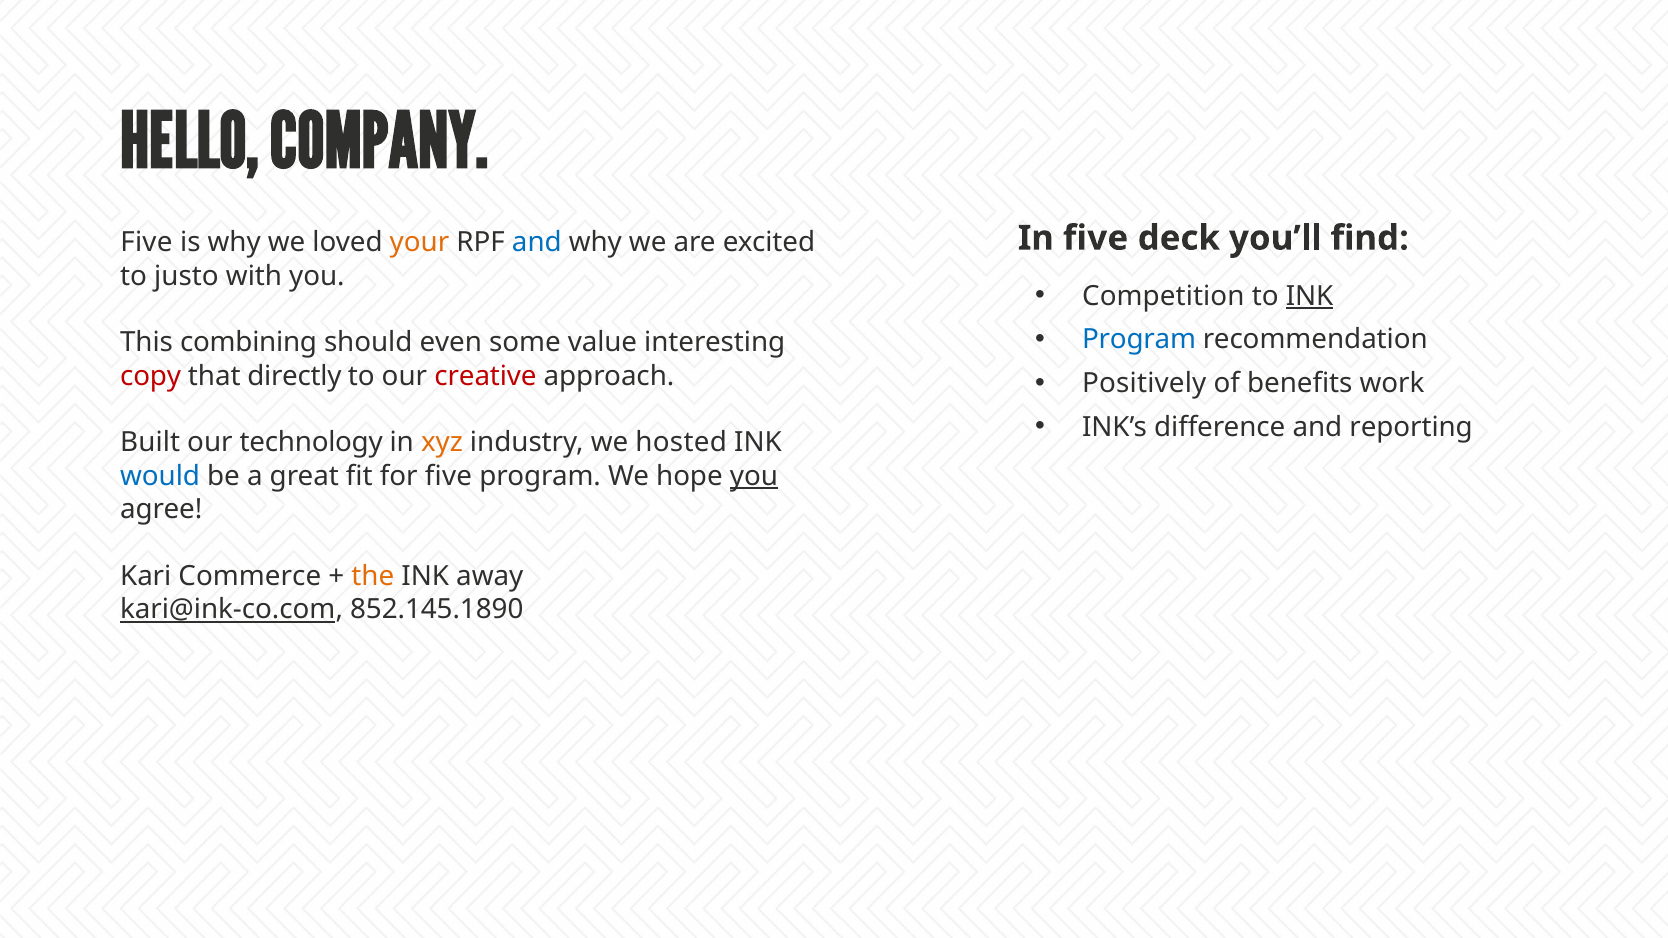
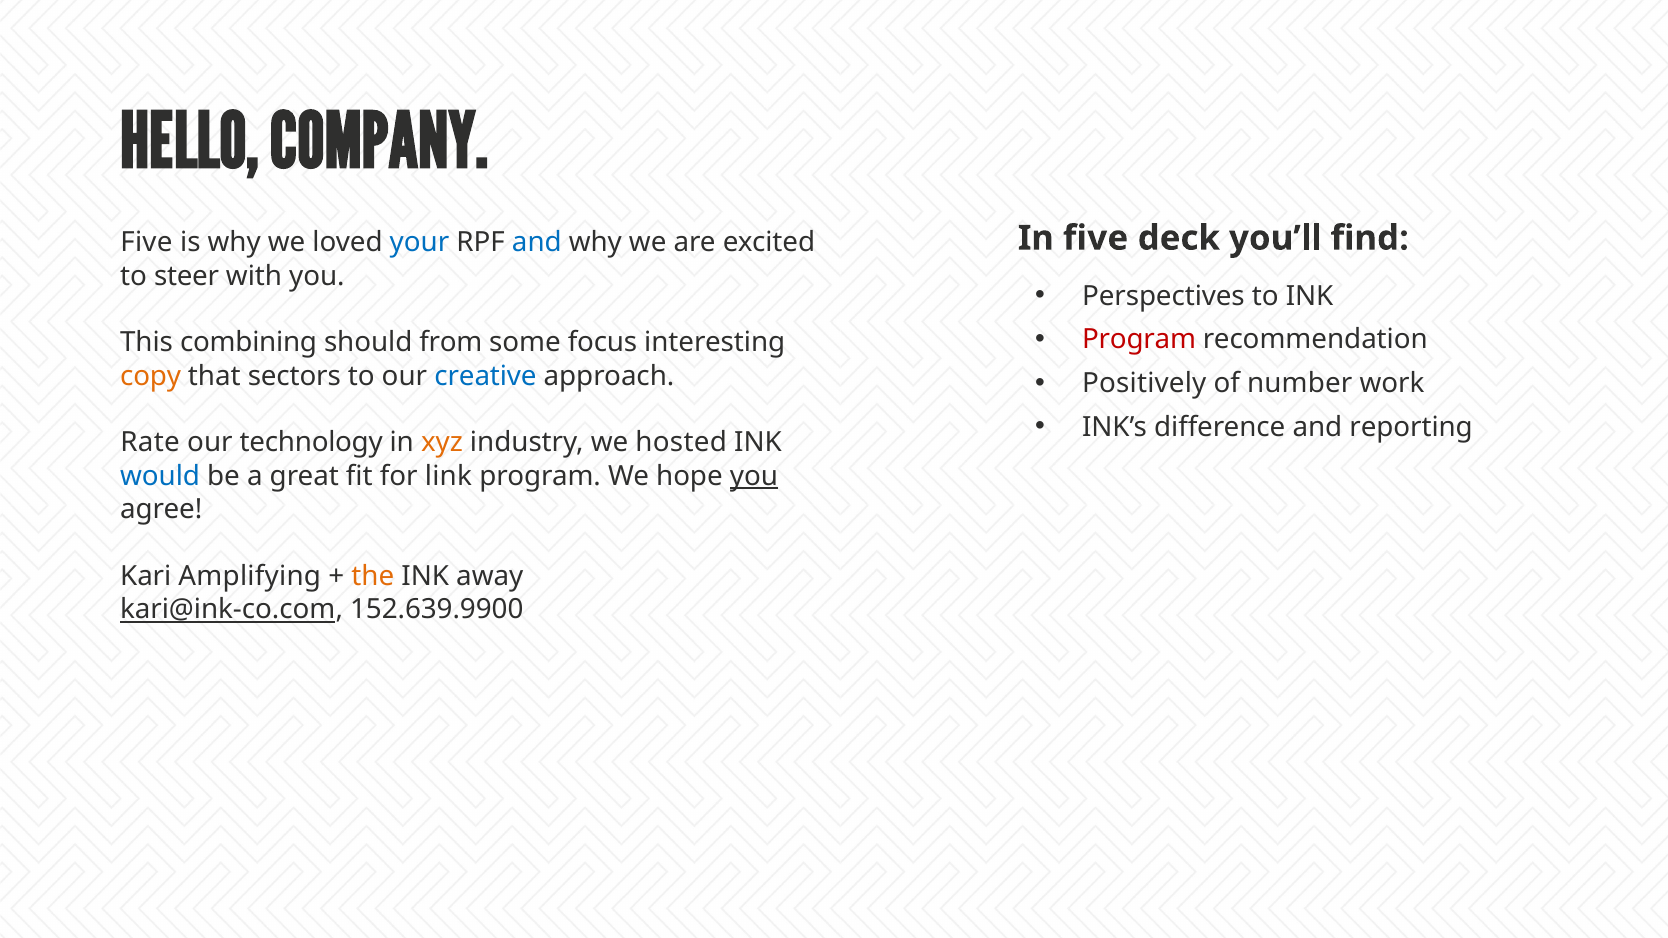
your colour: orange -> blue
justo: justo -> steer
Competition: Competition -> Perspectives
INK at (1310, 296) underline: present -> none
Program at (1139, 340) colour: blue -> red
even: even -> from
value: value -> focus
copy colour: red -> orange
directly: directly -> sectors
creative colour: red -> blue
benefits: benefits -> number
Built: Built -> Rate
for five: five -> link
Commerce: Commerce -> Amplifying
852.145.1890: 852.145.1890 -> 152.639.9900
